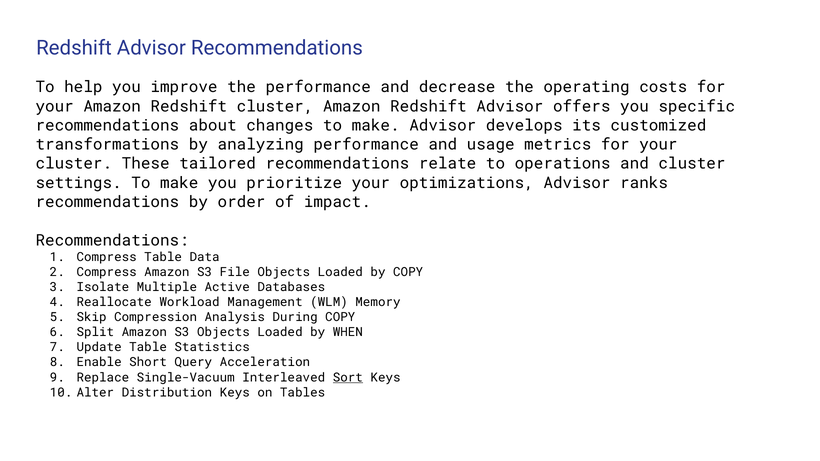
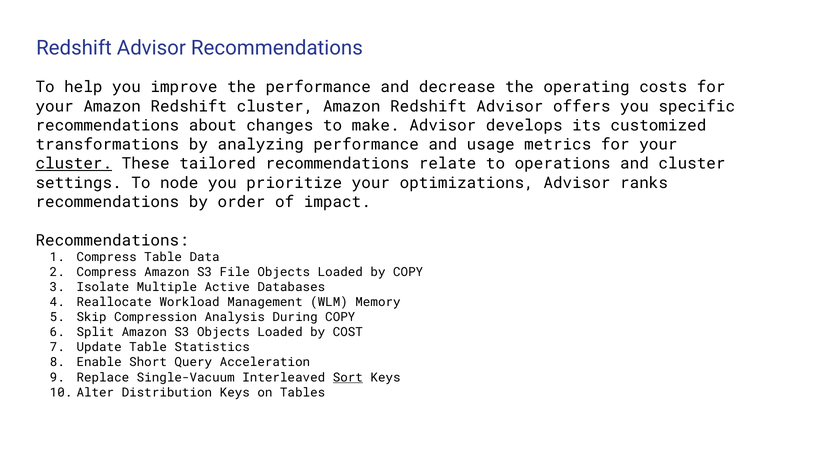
cluster at (74, 164) underline: none -> present
settings To make: make -> node
WHEN: WHEN -> COST
